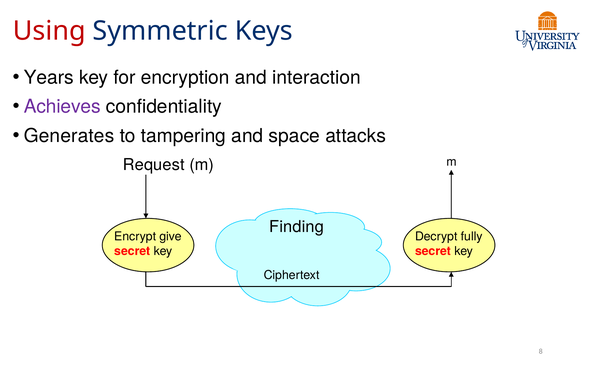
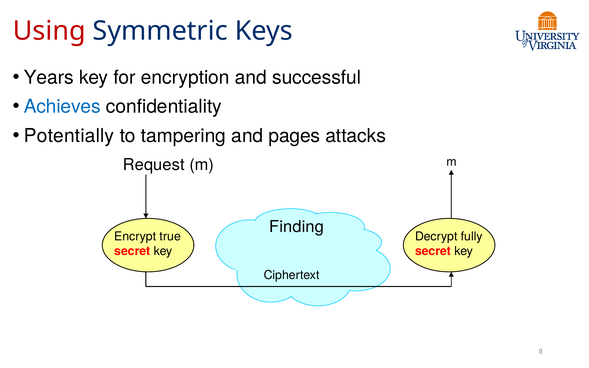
interaction: interaction -> successful
Achieves colour: purple -> blue
Generates: Generates -> Potentially
space: space -> pages
give: give -> true
